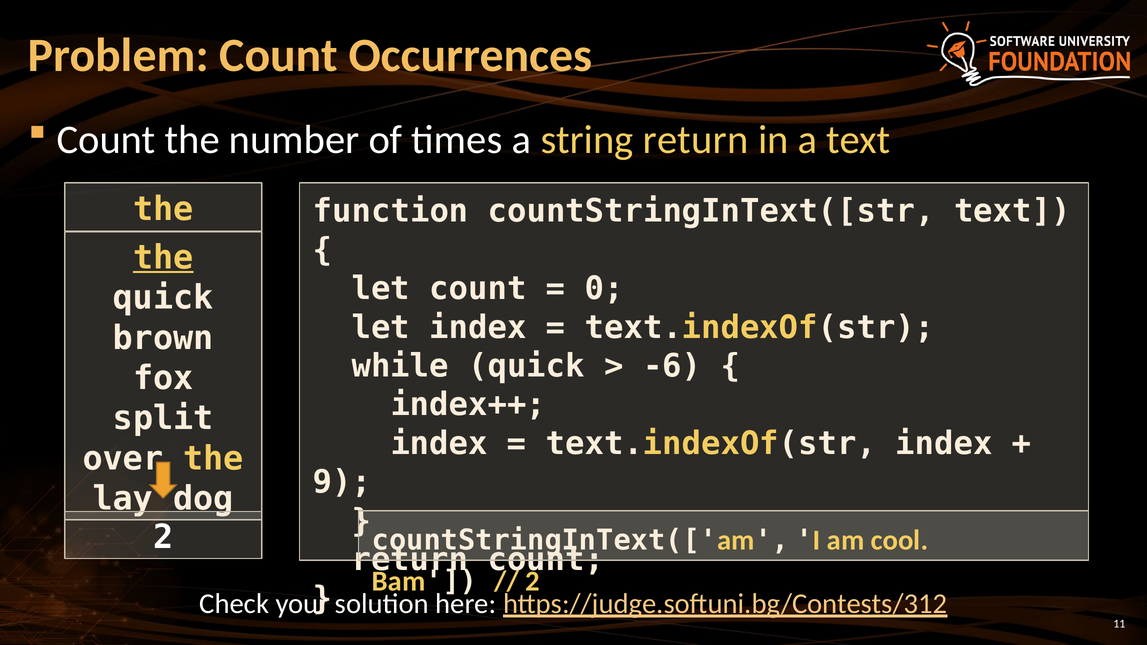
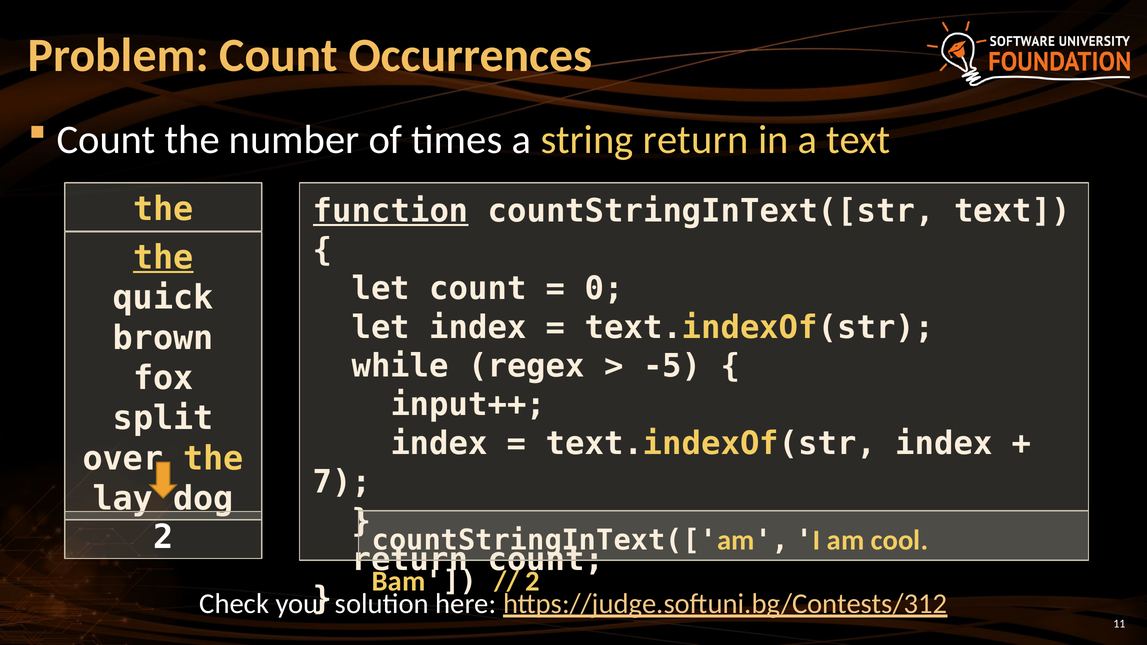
function underline: none -> present
while quick: quick -> regex
-6: -6 -> -5
index++: index++ -> input++
9: 9 -> 7
